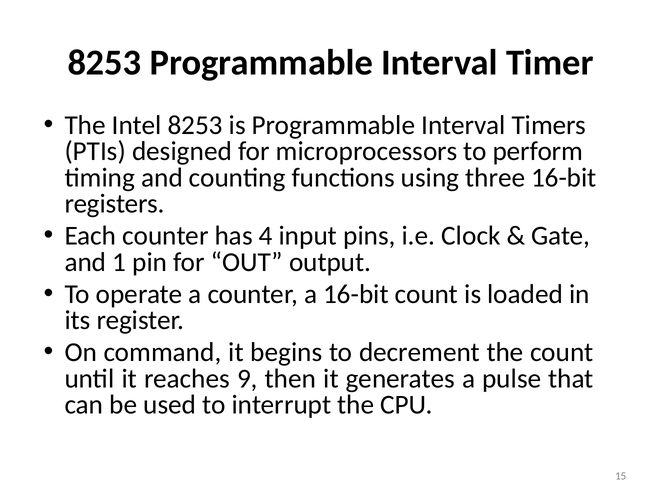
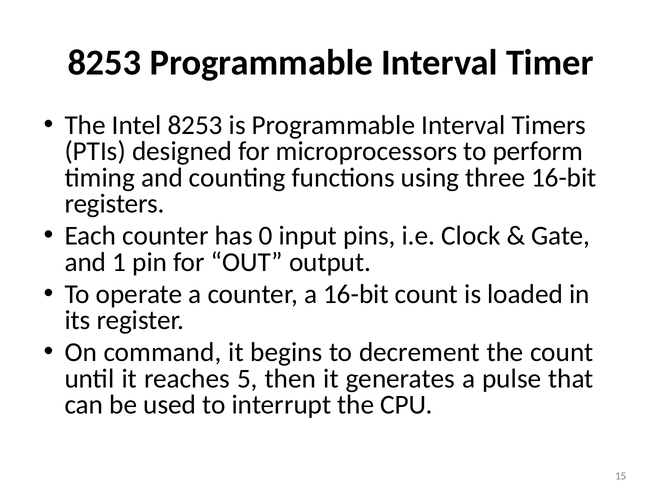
4: 4 -> 0
9: 9 -> 5
